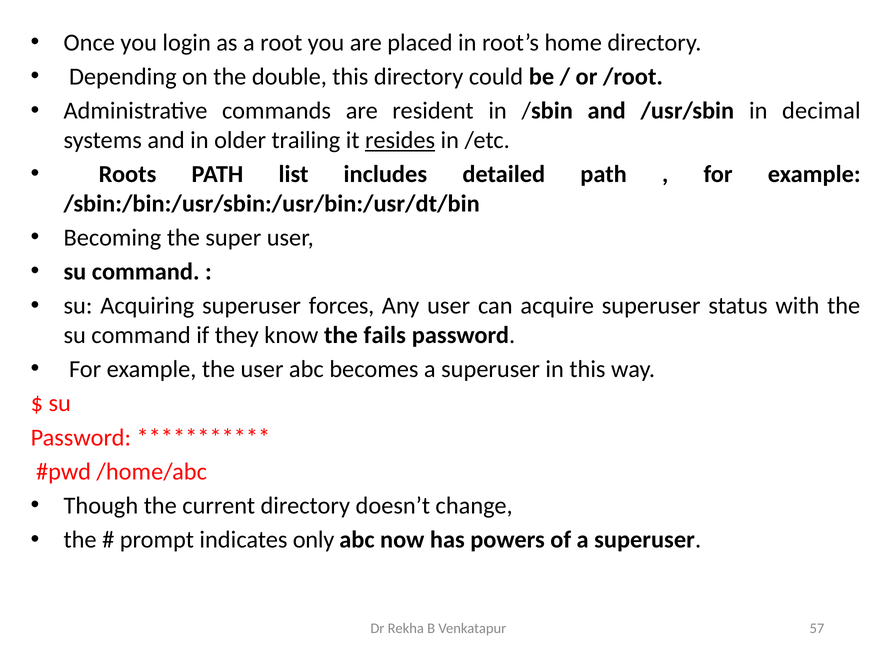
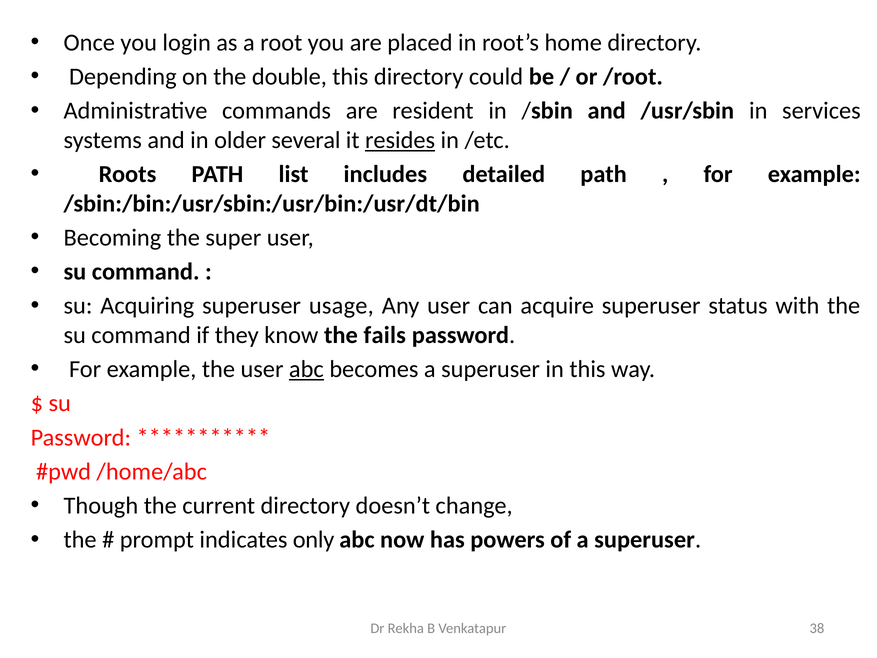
decimal: decimal -> services
trailing: trailing -> several
forces: forces -> usage
abc at (306, 369) underline: none -> present
57: 57 -> 38
